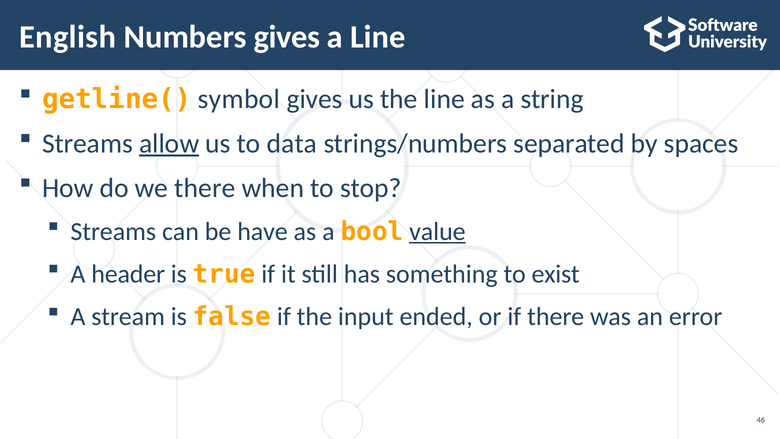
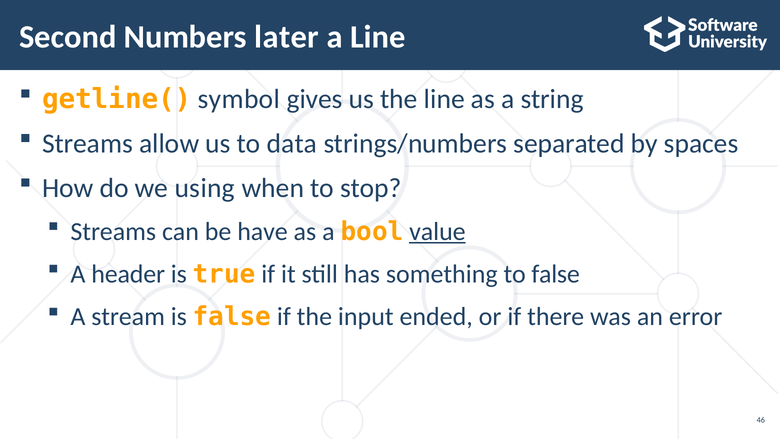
English: English -> Second
Numbers gives: gives -> later
allow underline: present -> none
we there: there -> using
to exist: exist -> false
